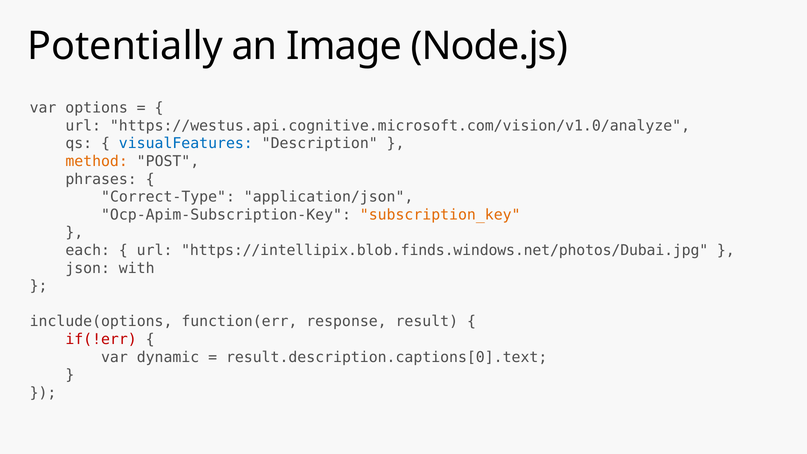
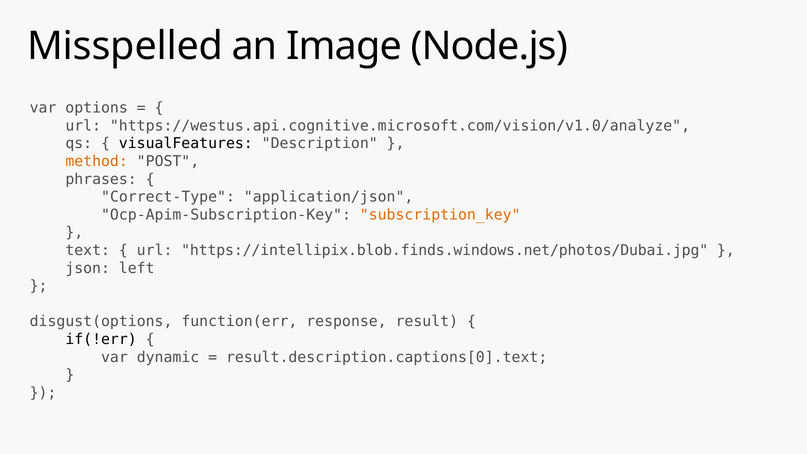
Potentially: Potentially -> Misspelled
visualFeatures colour: blue -> black
each: each -> text
with: with -> left
include(options: include(options -> disgust(options
if(!err colour: red -> black
